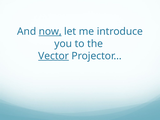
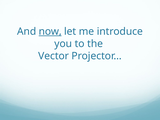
Vector underline: present -> none
